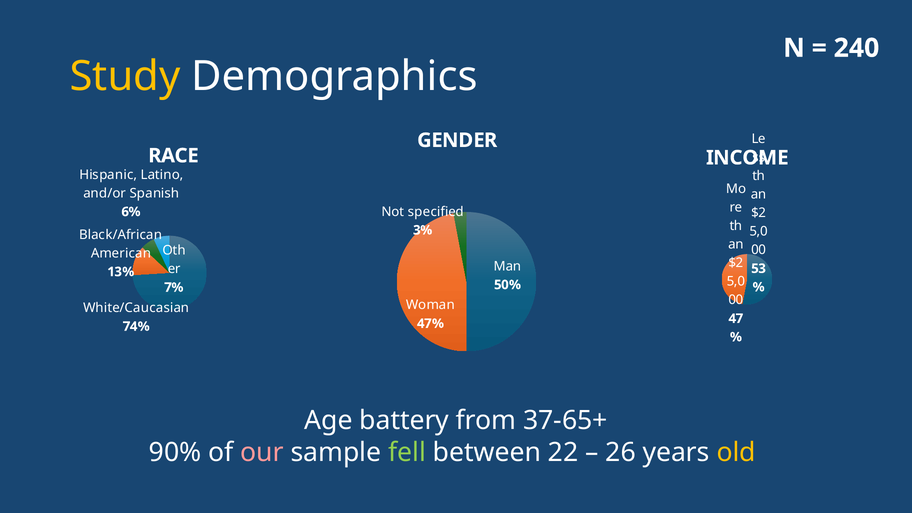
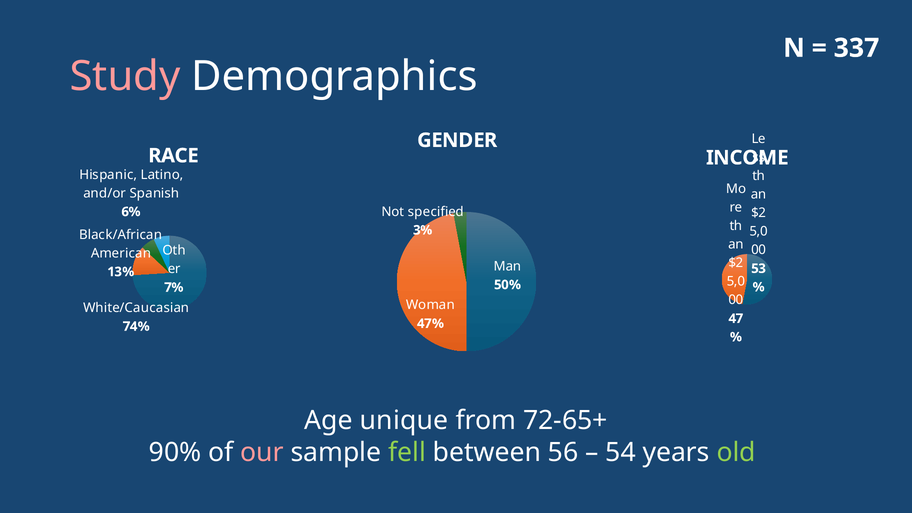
240: 240 -> 337
Study colour: yellow -> pink
battery: battery -> unique
37-65+: 37-65+ -> 72-65+
22: 22 -> 56
26: 26 -> 54
old colour: yellow -> light green
